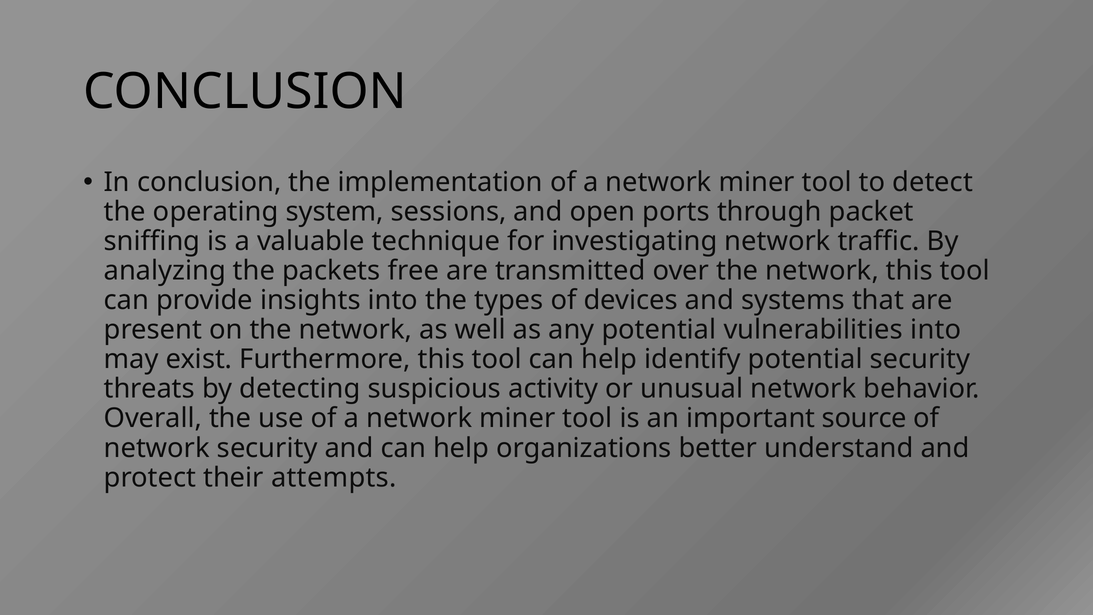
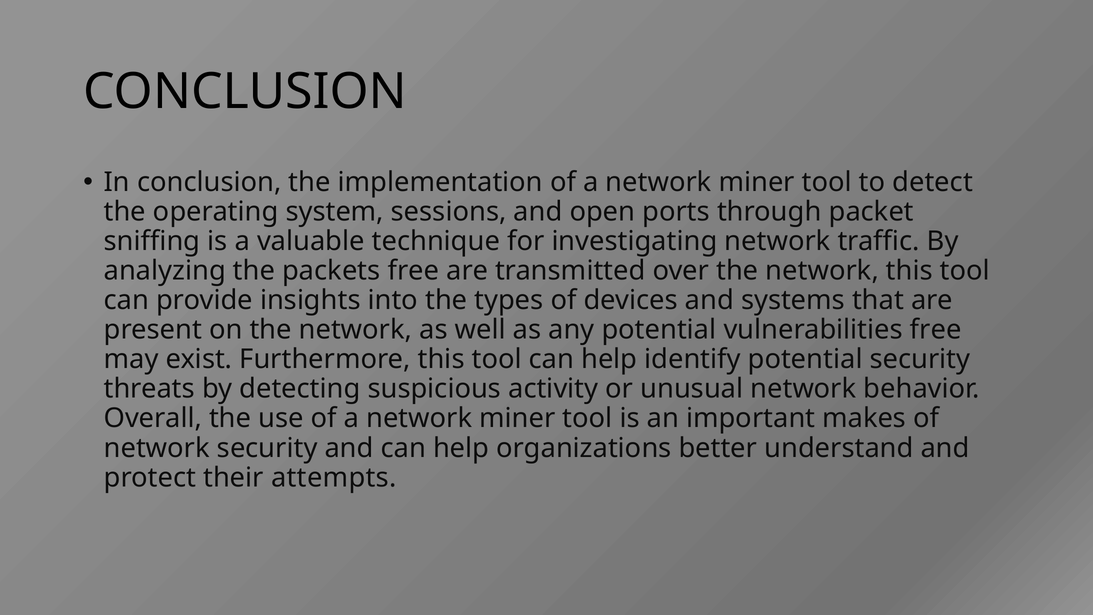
vulnerabilities into: into -> free
source: source -> makes
